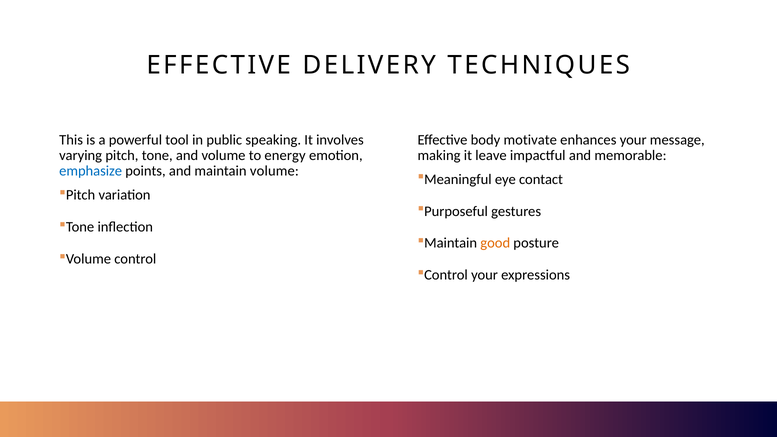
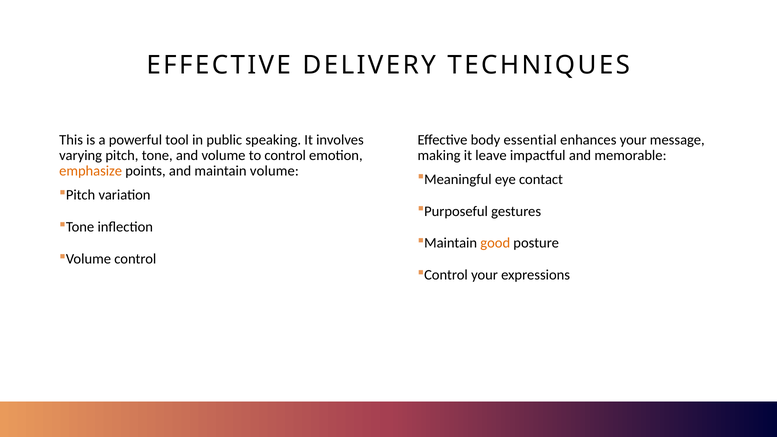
motivate: motivate -> essential
to energy: energy -> control
emphasize colour: blue -> orange
